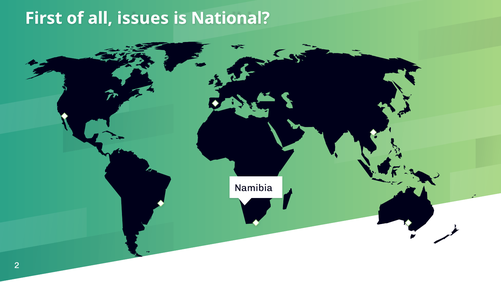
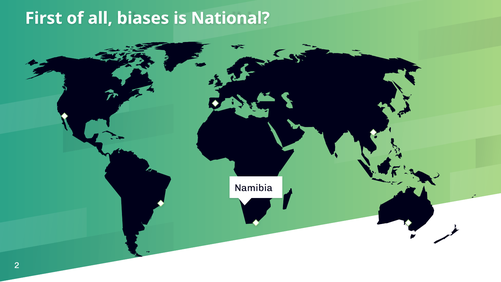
issues: issues -> biases
